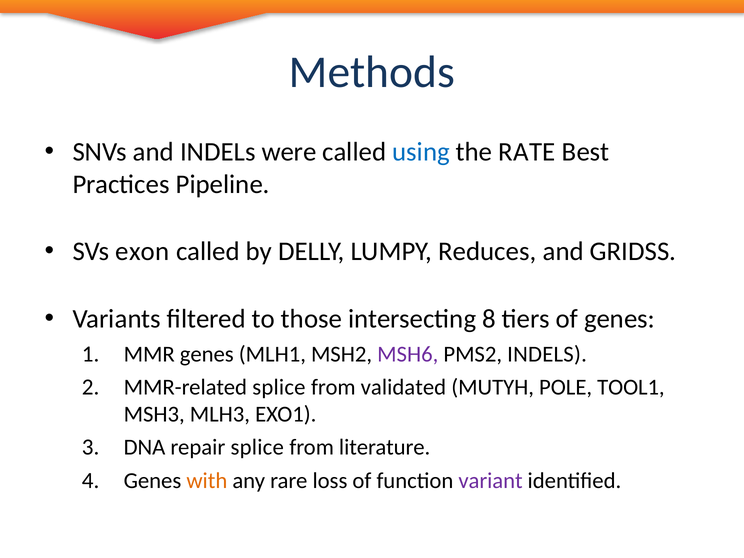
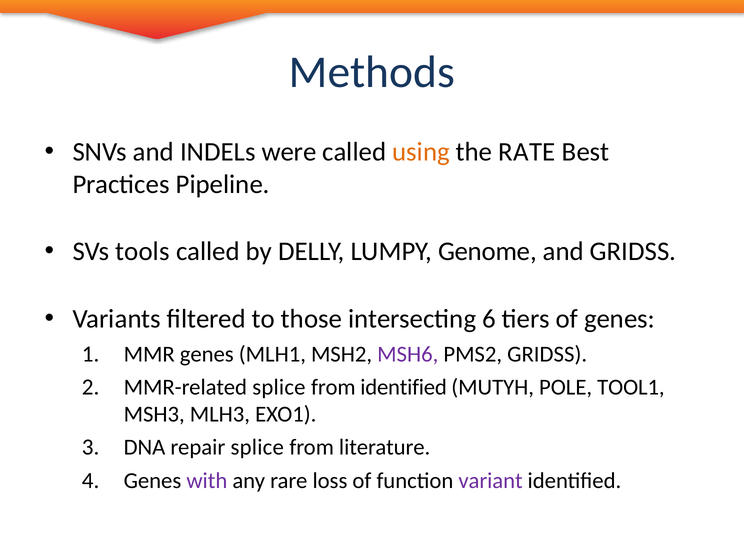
using colour: blue -> orange
exon: exon -> tools
Reduces: Reduces -> Genome
8: 8 -> 6
PMS2 INDELS: INDELS -> GRIDSS
from validated: validated -> identified
with colour: orange -> purple
